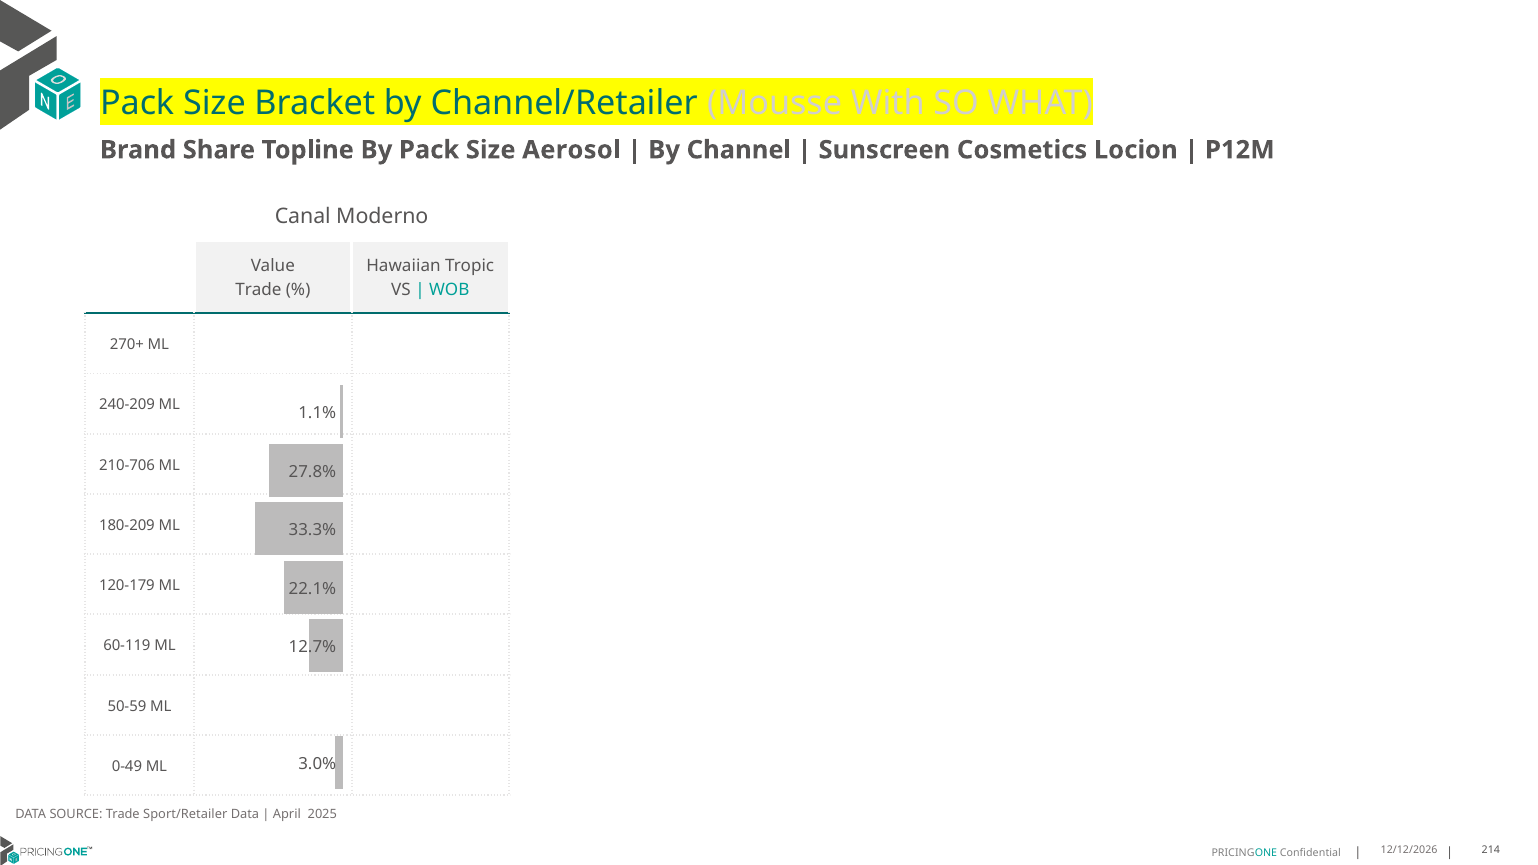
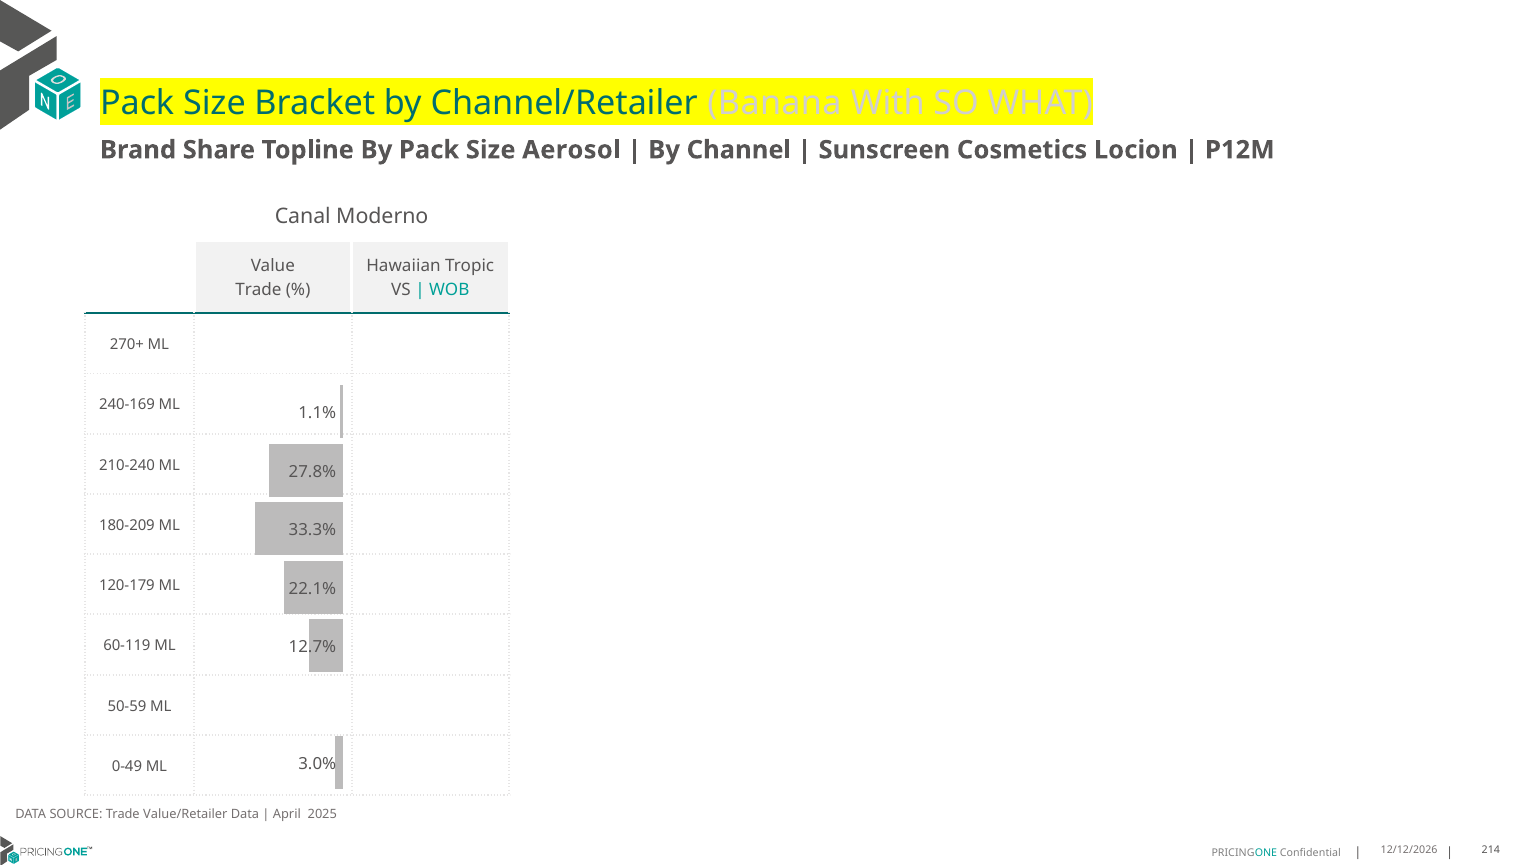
Mousse: Mousse -> Banana
240-209: 240-209 -> 240-169
210-706: 210-706 -> 210-240
Sport/Retailer: Sport/Retailer -> Value/Retailer
